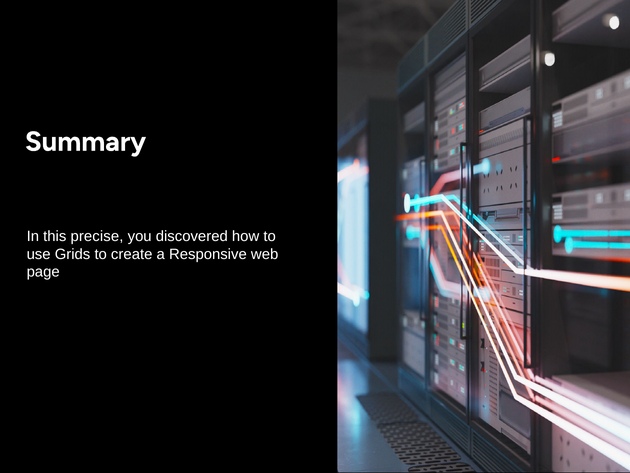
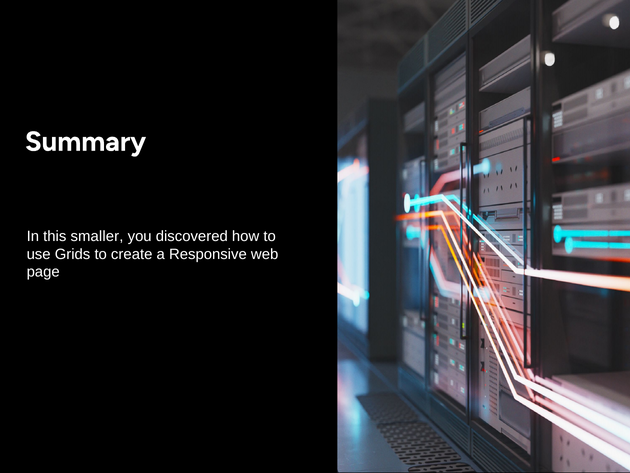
precise: precise -> smaller
